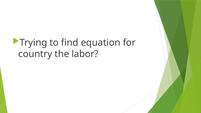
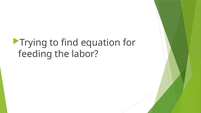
country: country -> feeding
